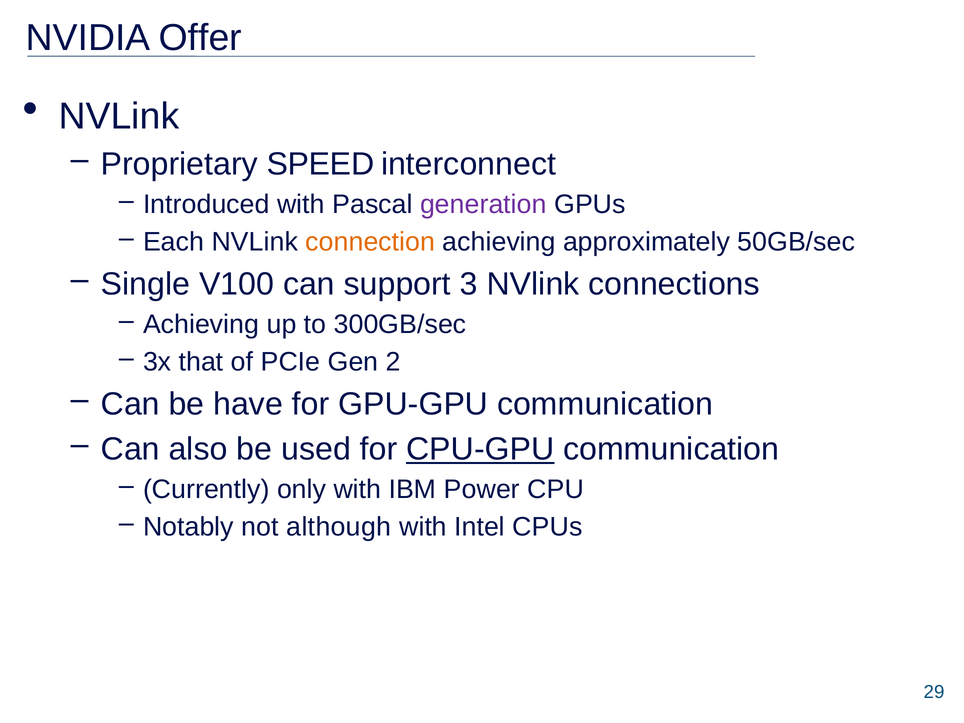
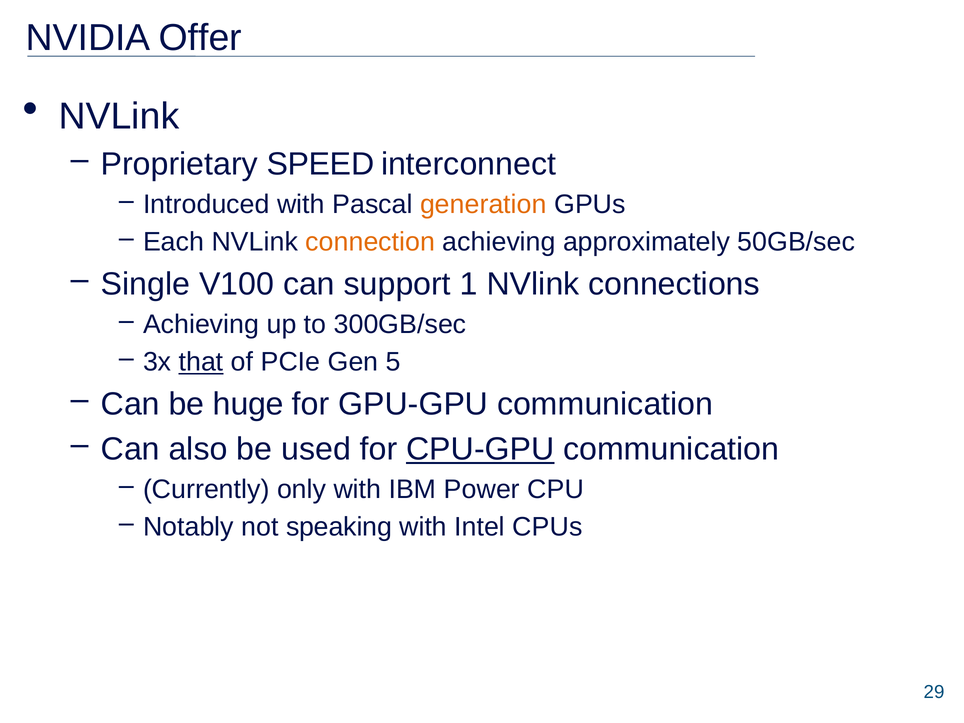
generation colour: purple -> orange
3: 3 -> 1
that underline: none -> present
2: 2 -> 5
have: have -> huge
although: although -> speaking
